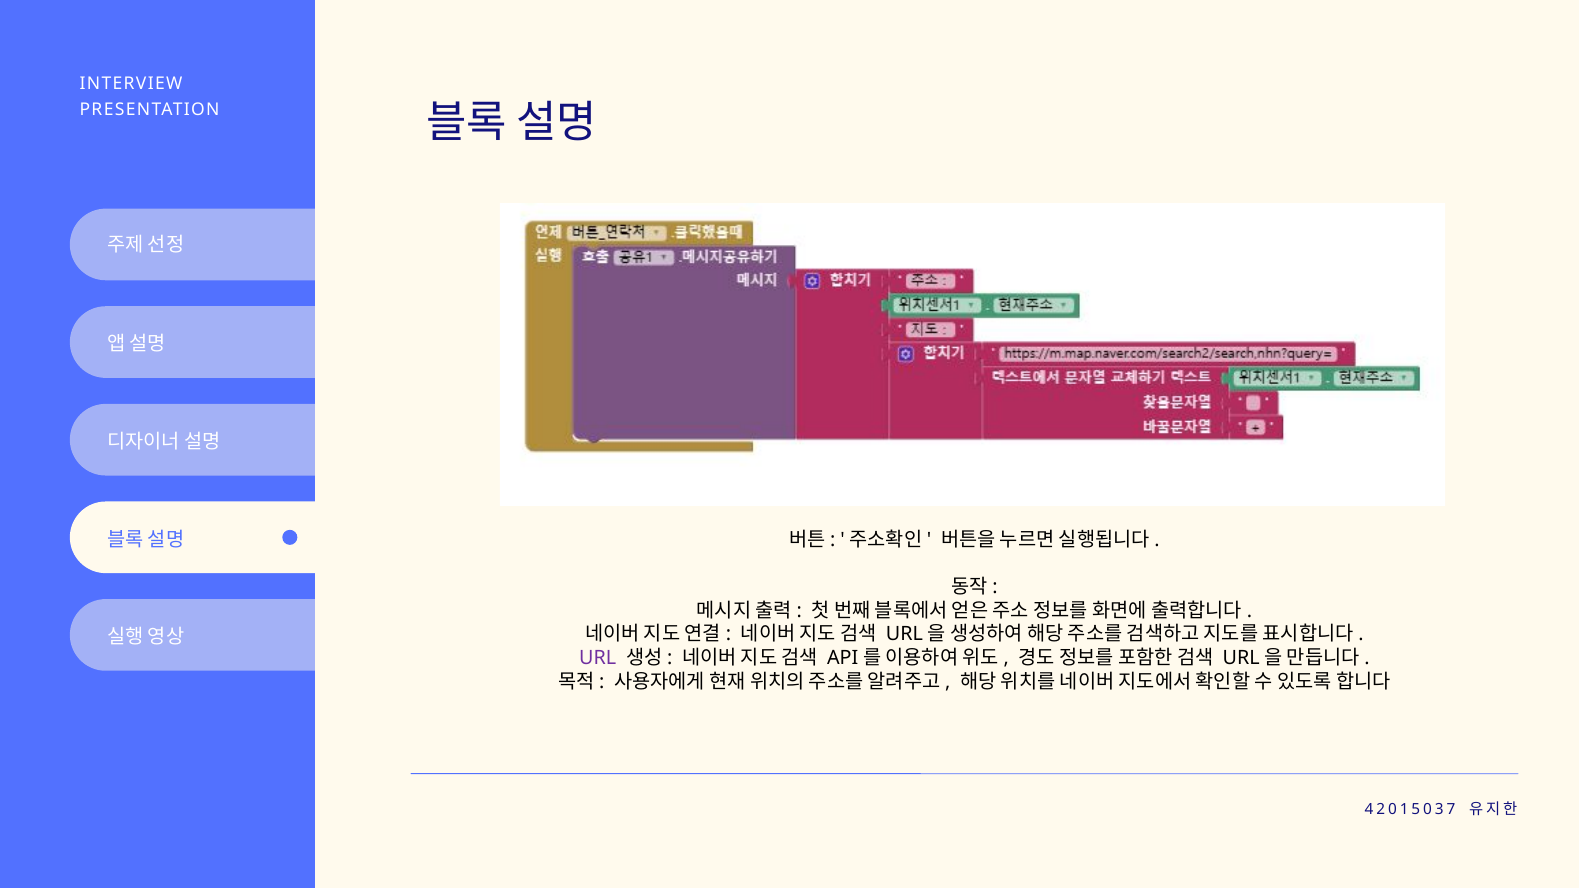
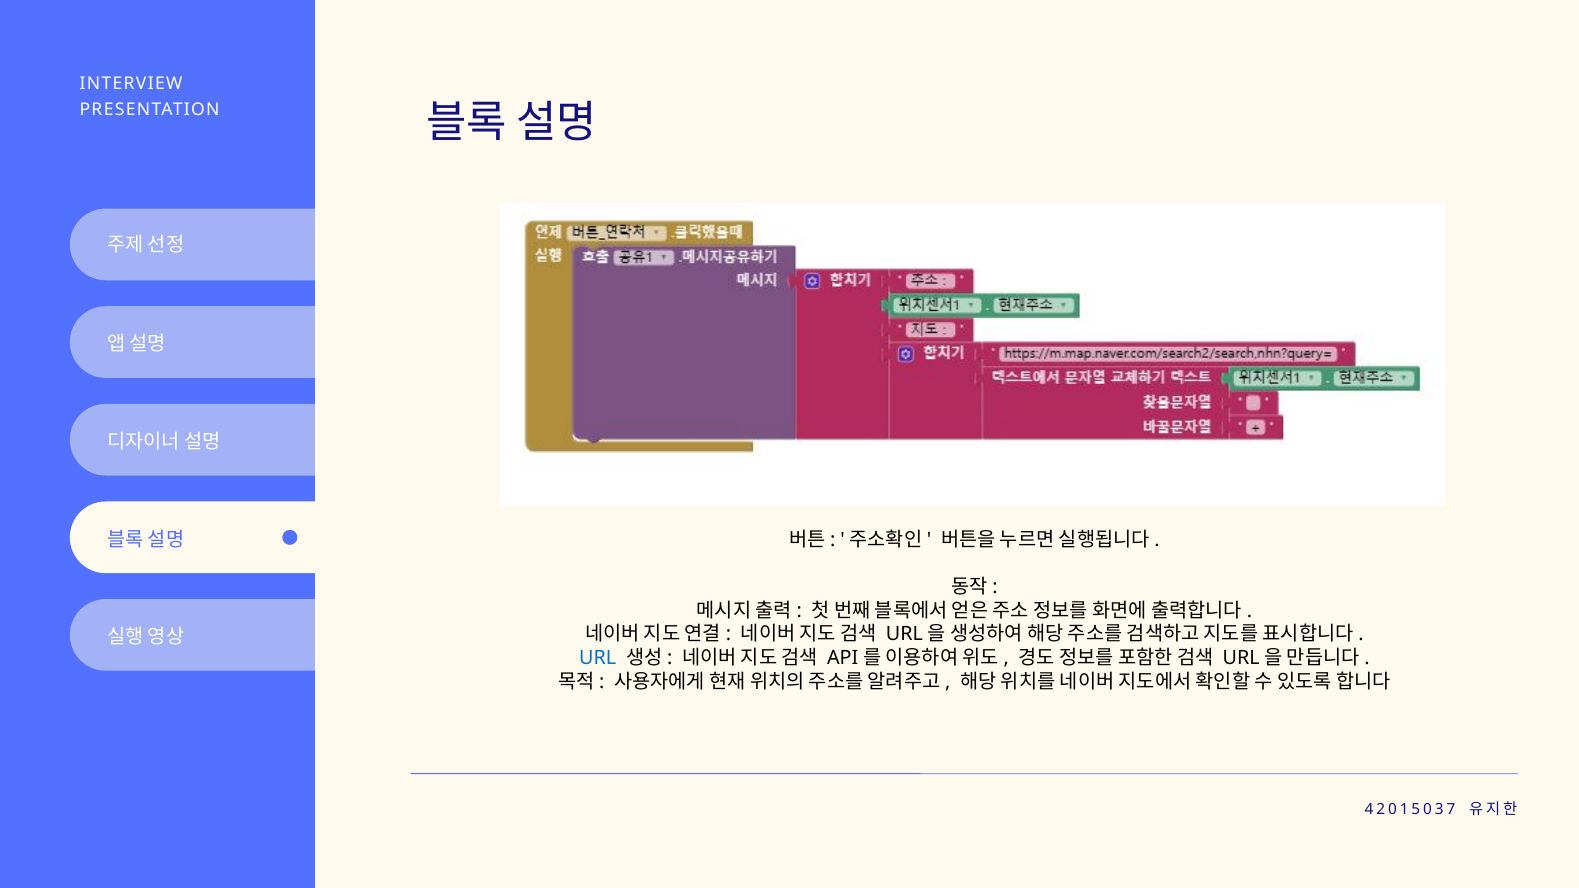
URL colour: purple -> blue
